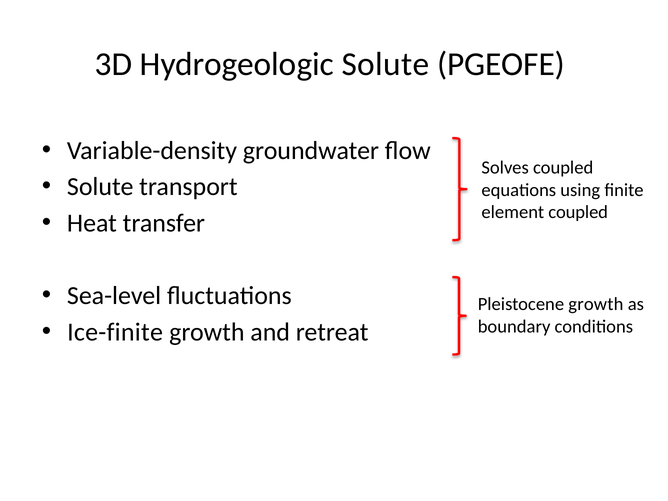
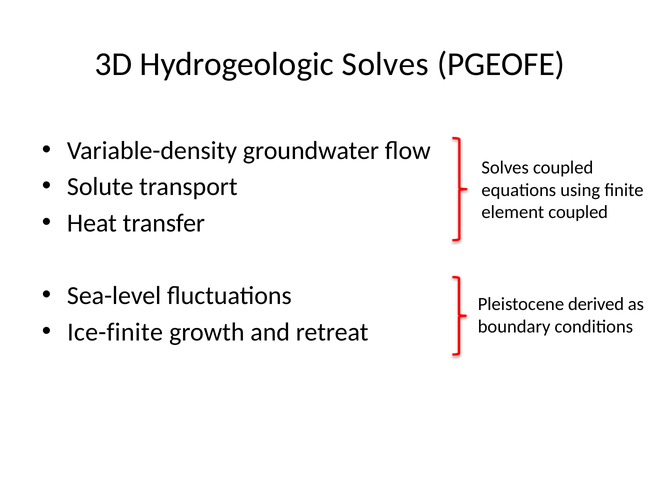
Hydrogeologic Solute: Solute -> Solves
Pleistocene growth: growth -> derived
